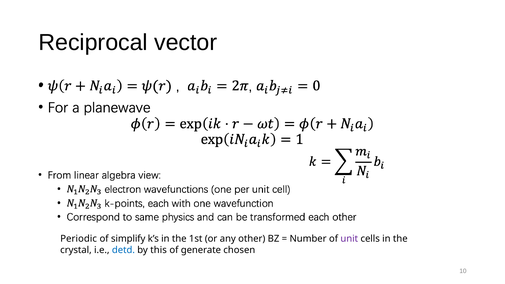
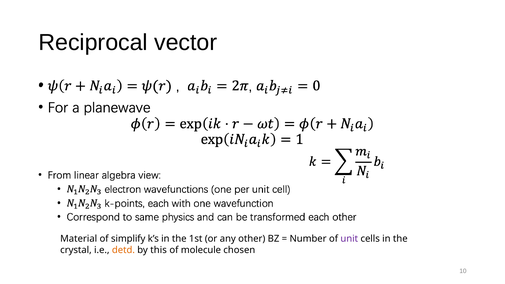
Periodic: Periodic -> Material
detd colour: blue -> orange
generate: generate -> molecule
